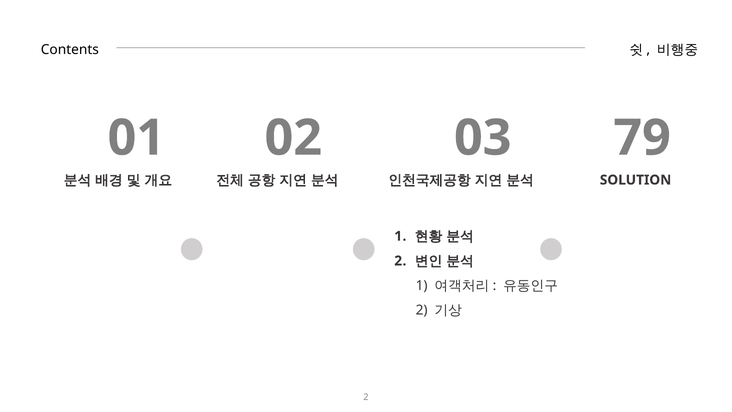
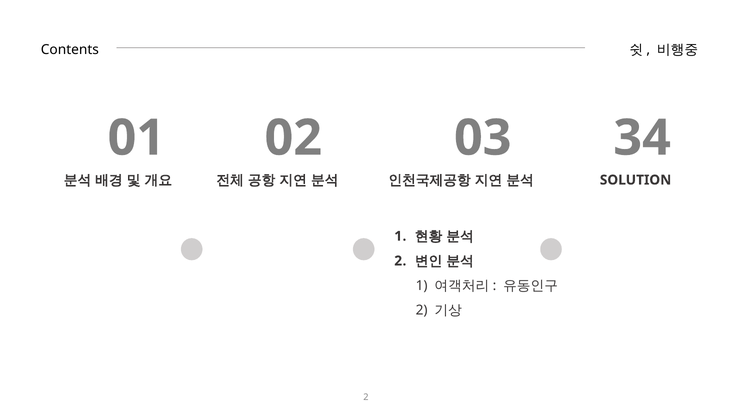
79: 79 -> 34
